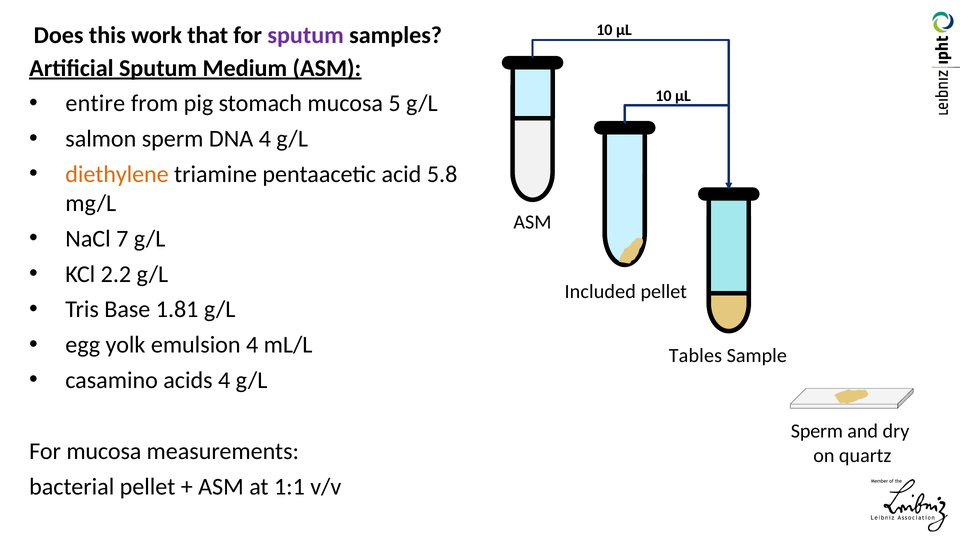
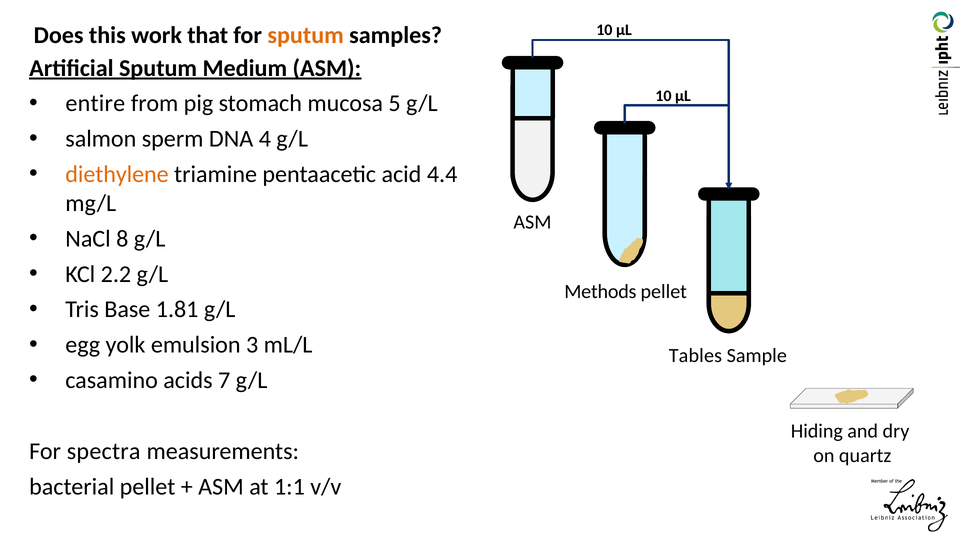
sputum at (306, 35) colour: purple -> orange
5.8: 5.8 -> 4.4
7: 7 -> 8
Included: Included -> Methods
emulsion 4: 4 -> 3
acids 4: 4 -> 7
Sperm at (817, 432): Sperm -> Hiding
For mucosa: mucosa -> spectra
